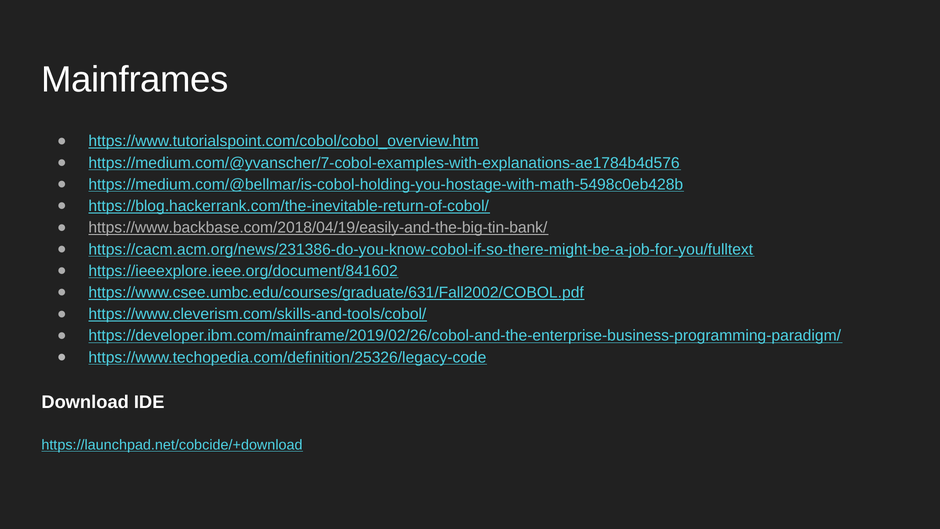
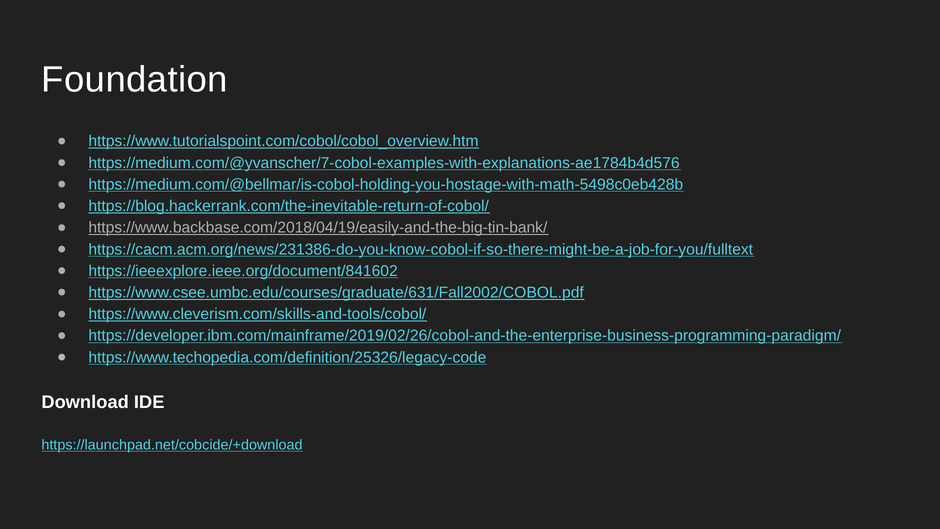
Mainframes: Mainframes -> Foundation
